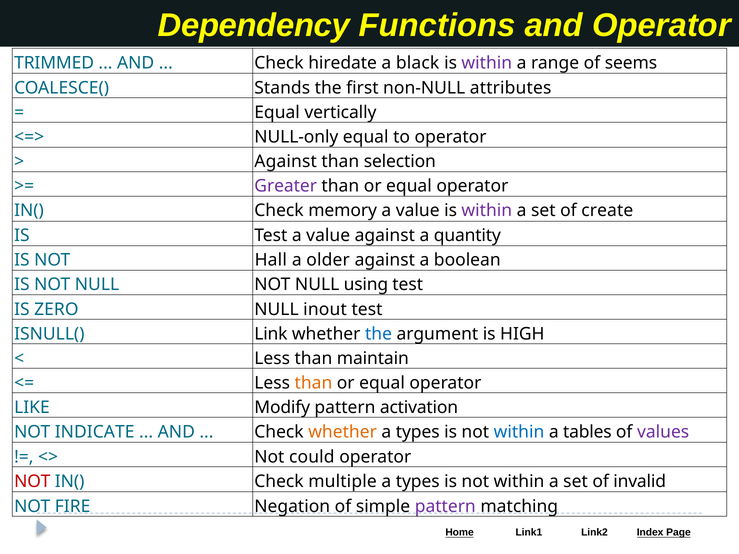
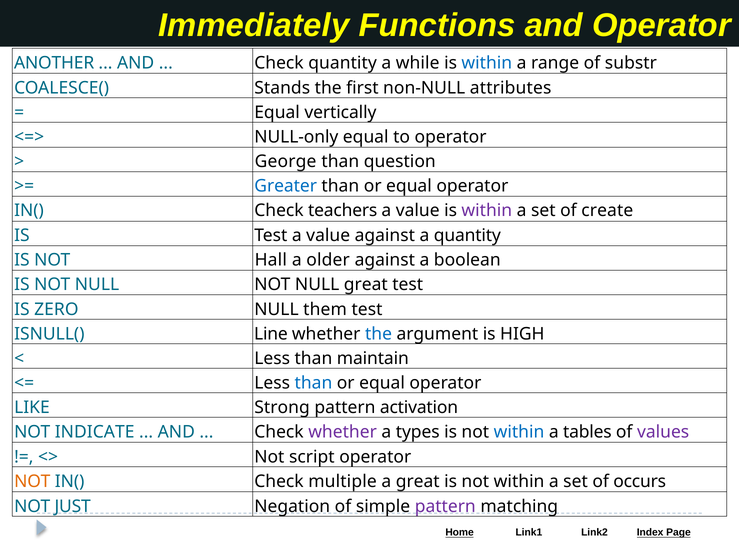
Dependency: Dependency -> Immediately
TRIMMED: TRIMMED -> ANOTHER
Check hiredate: hiredate -> quantity
black: black -> while
within at (487, 63) colour: purple -> blue
seems: seems -> substr
Against at (286, 162): Against -> George
selection: selection -> question
Greater colour: purple -> blue
memory: memory -> teachers
NULL using: using -> great
inout: inout -> them
Link: Link -> Line
than at (313, 383) colour: orange -> blue
Modify: Modify -> Strong
whether at (343, 432) colour: orange -> purple
could: could -> script
NOT at (32, 482) colour: red -> orange
types at (418, 482): types -> great
invalid: invalid -> occurs
FIRE: FIRE -> JUST
